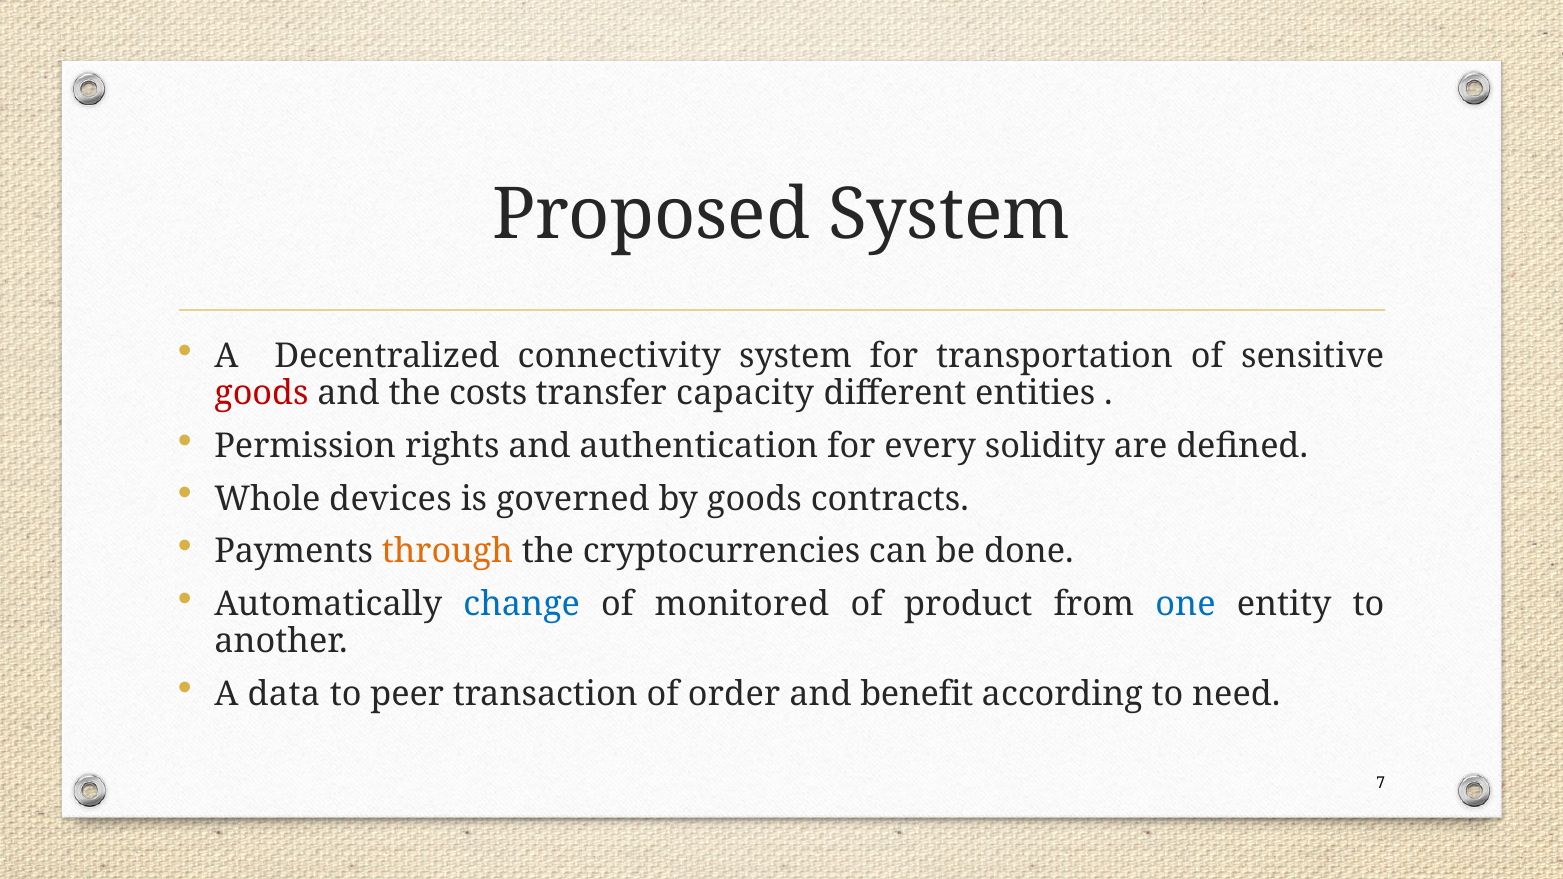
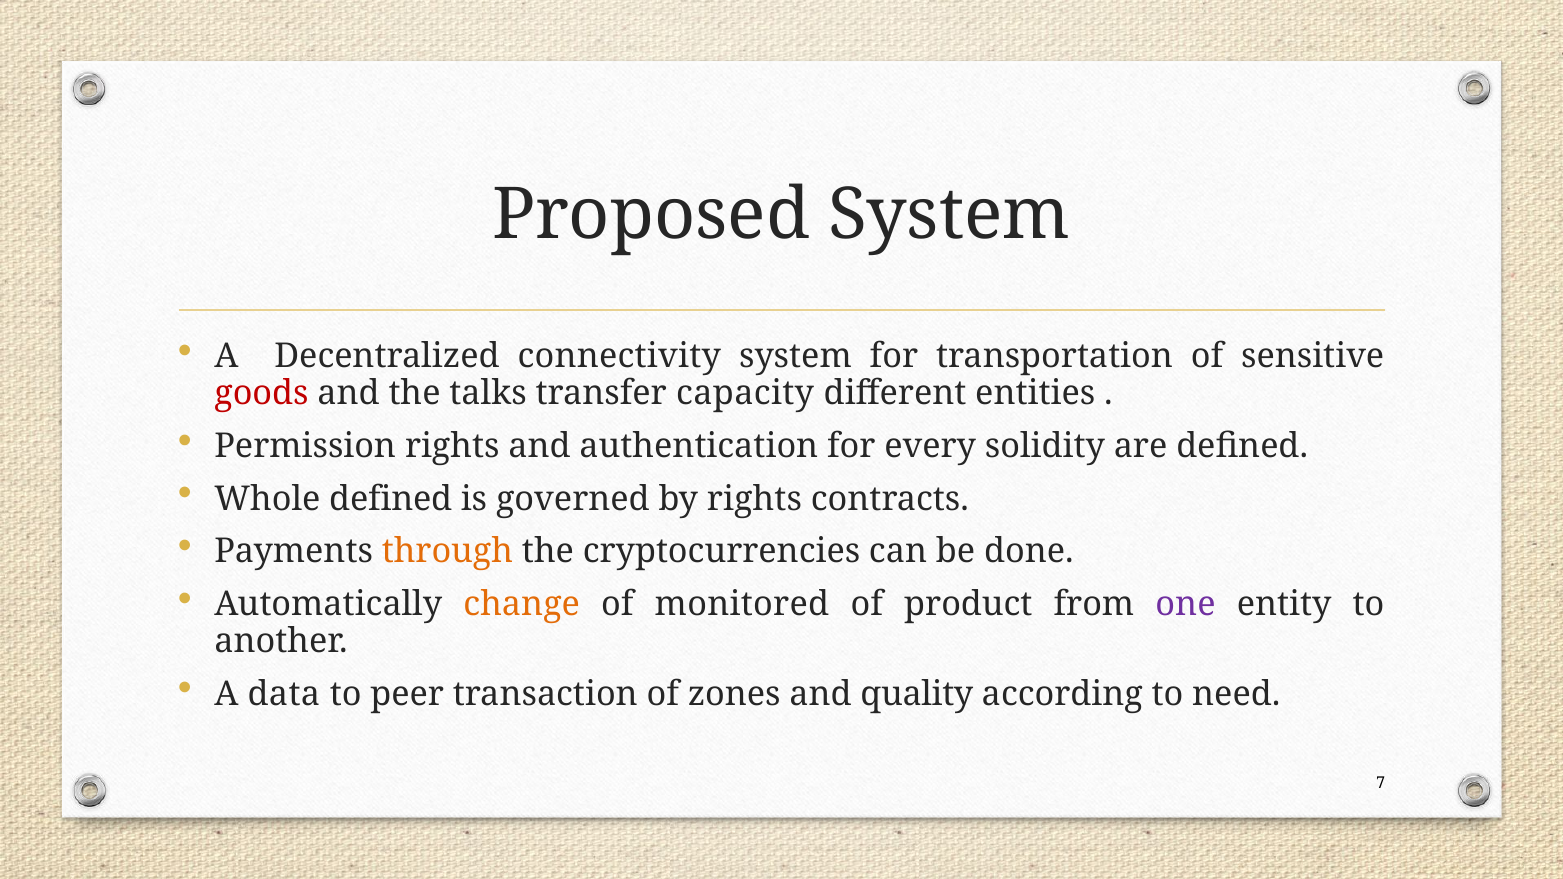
costs: costs -> talks
Whole devices: devices -> defined
by goods: goods -> rights
change colour: blue -> orange
one colour: blue -> purple
order: order -> zones
benefit: benefit -> quality
